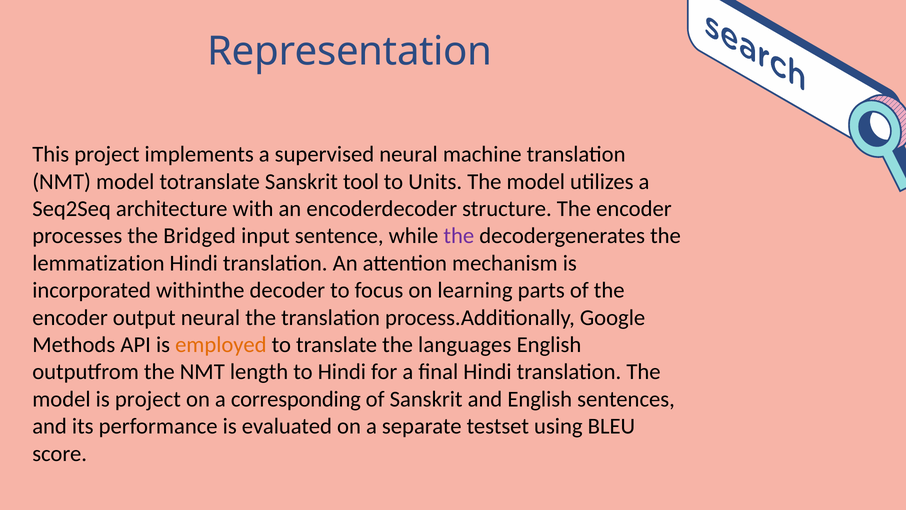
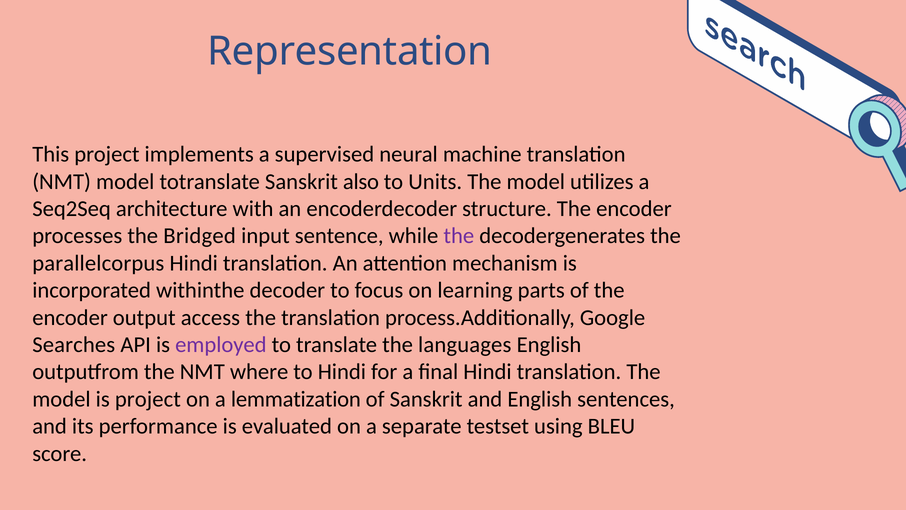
tool: tool -> also
lemmatization: lemmatization -> parallelcorpus
output neural: neural -> access
Methods: Methods -> Searches
employed colour: orange -> purple
length: length -> where
corresponding: corresponding -> lemmatization
